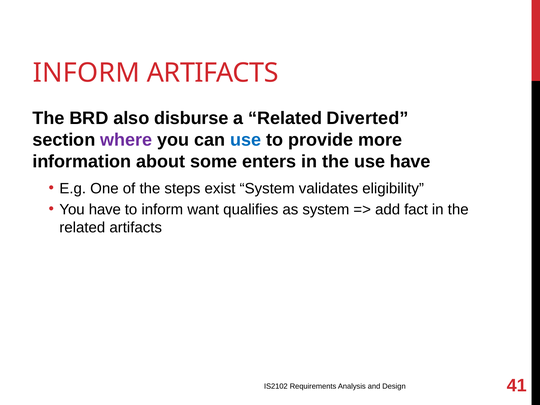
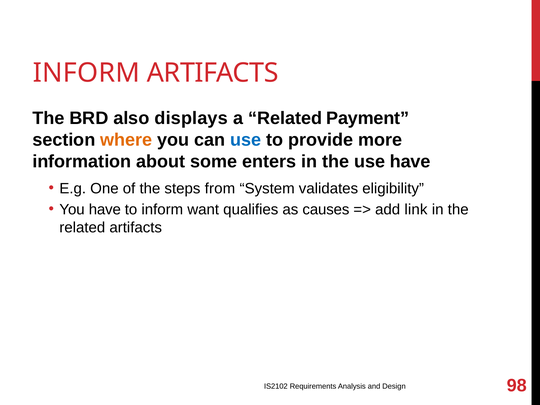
disburse: disburse -> displays
Diverted: Diverted -> Payment
where colour: purple -> orange
exist: exist -> from
as system: system -> causes
fact: fact -> link
41: 41 -> 98
